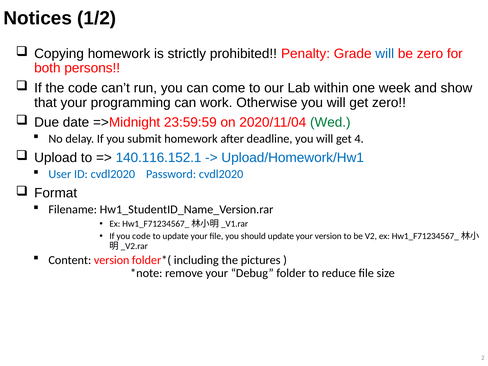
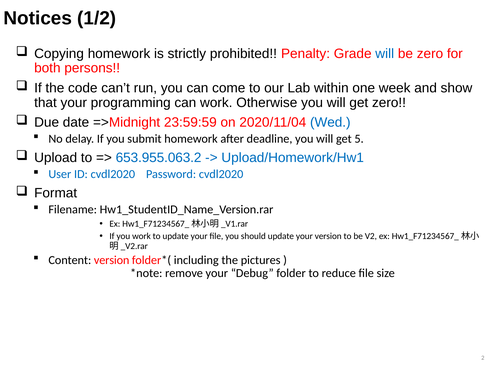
Wed colour: green -> blue
4: 4 -> 5
140.116.152.1: 140.116.152.1 -> 653.955.063.2
you code: code -> work
